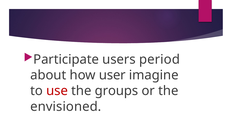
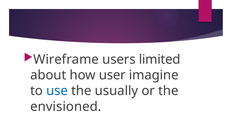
Participate: Participate -> Wireframe
period: period -> limited
use colour: red -> blue
groups: groups -> usually
